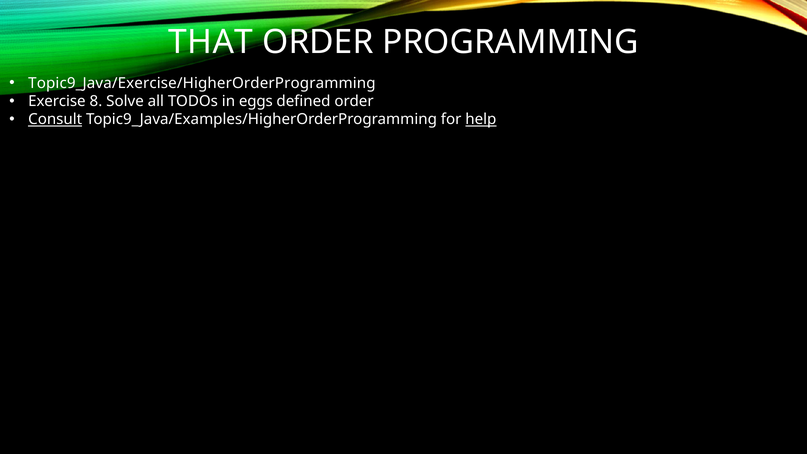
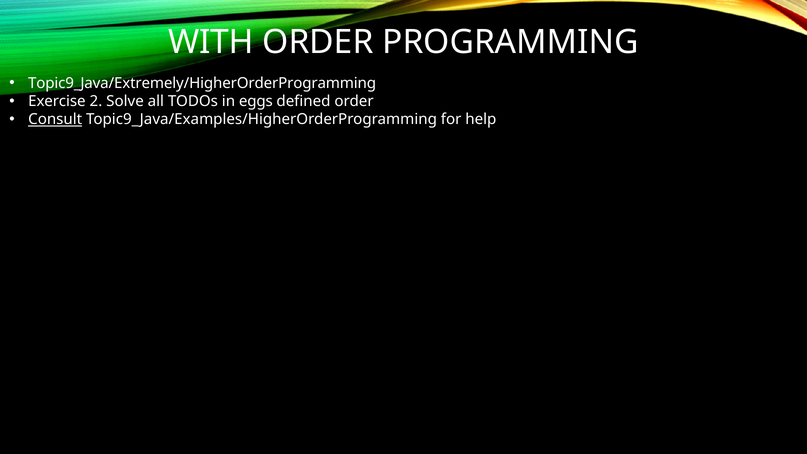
THAT: THAT -> WITH
Topic9_Java/Exercise/HigherOrderProgramming: Topic9_Java/Exercise/HigherOrderProgramming -> Topic9_Java/Extremely/HigherOrderProgramming
8: 8 -> 2
help underline: present -> none
